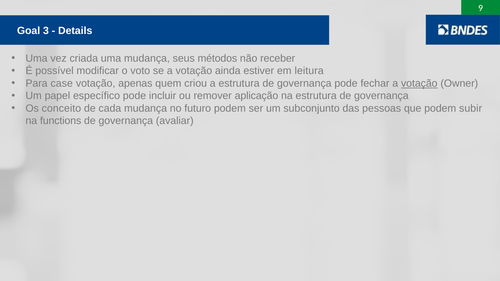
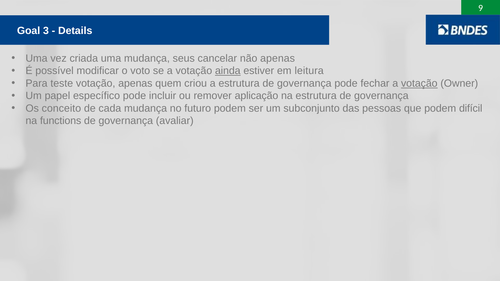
métodos: métodos -> cancelar
não receber: receber -> apenas
ainda underline: none -> present
case: case -> teste
subir: subir -> difícil
